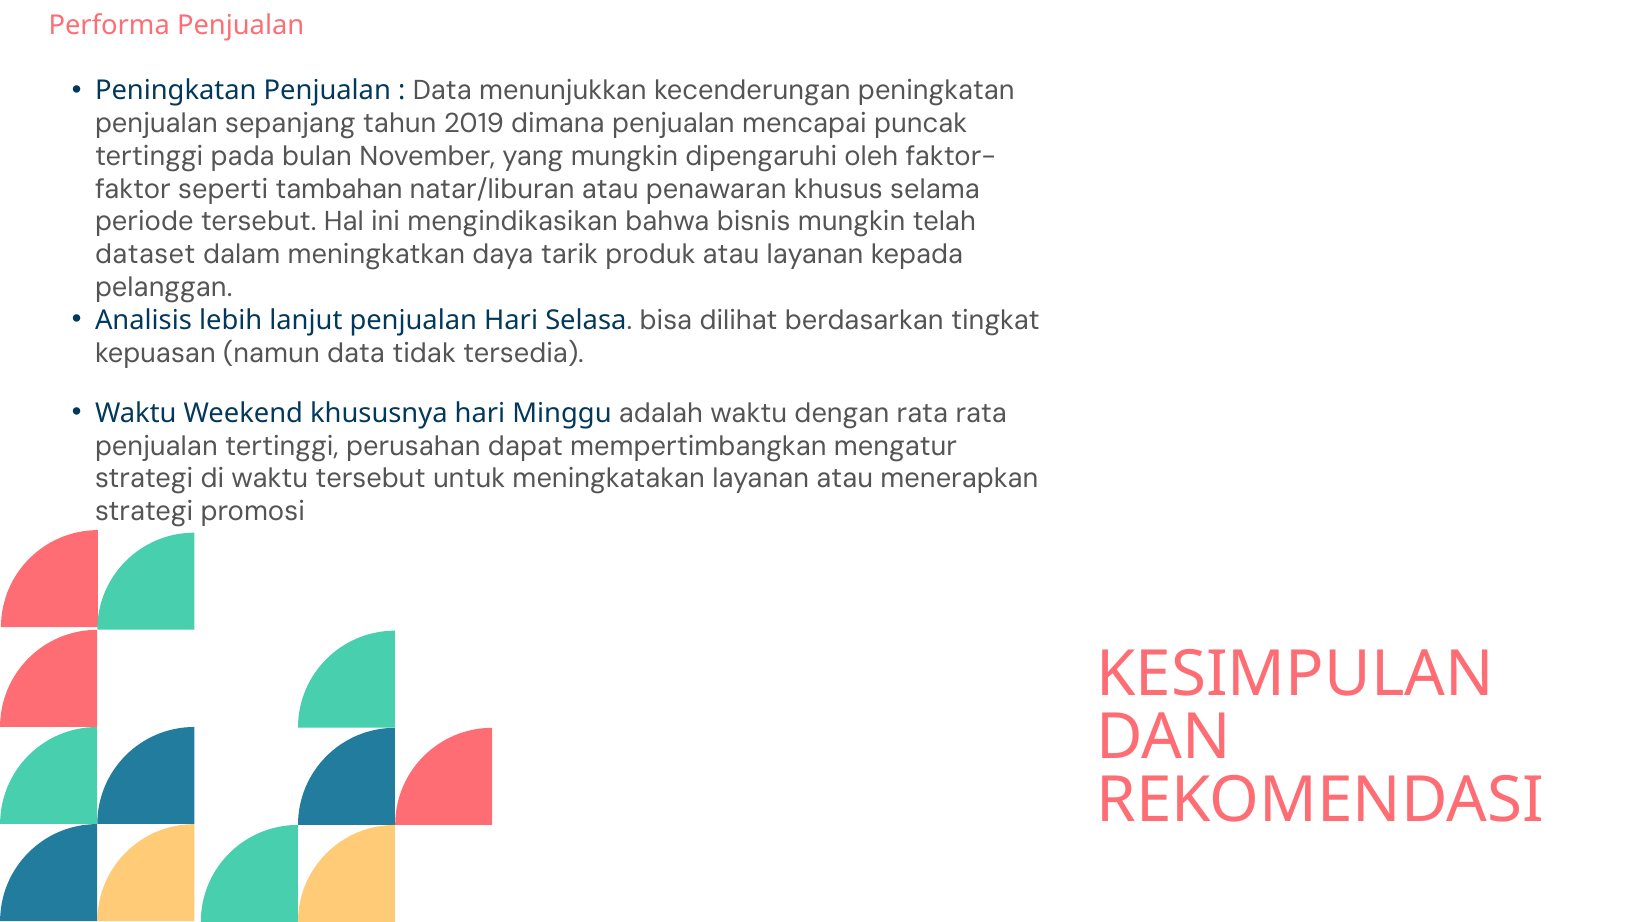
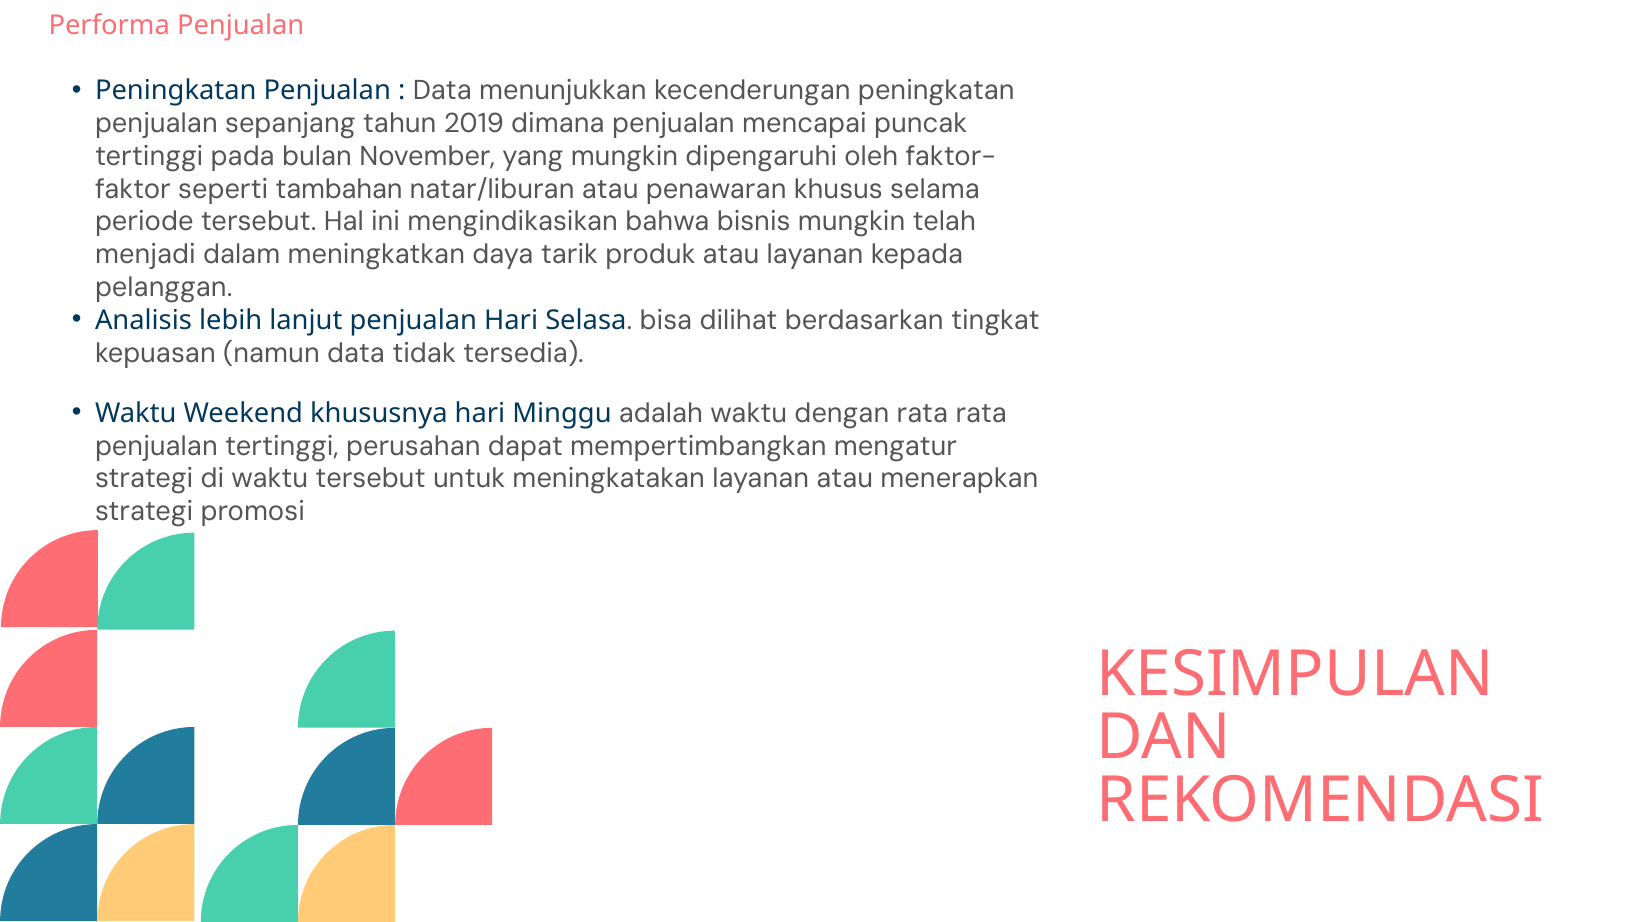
dataset: dataset -> menjadi
